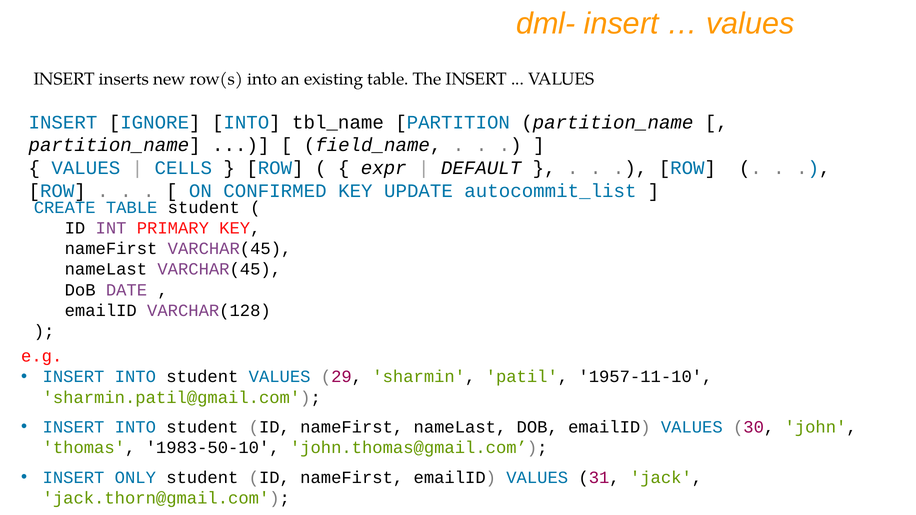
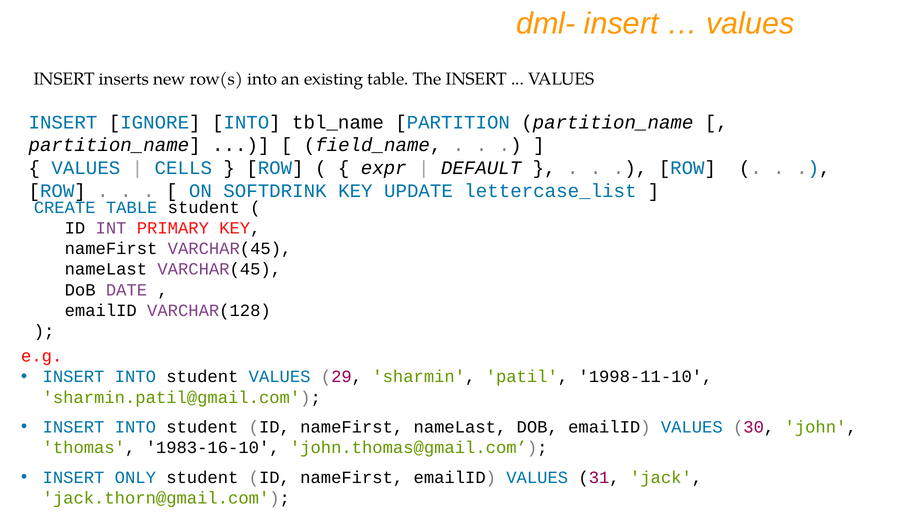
CONFIRMED: CONFIRMED -> SOFTDRINK
autocommit_list: autocommit_list -> lettercase_list
1957-11-10: 1957-11-10 -> 1998-11-10
1983-50-10: 1983-50-10 -> 1983-16-10
